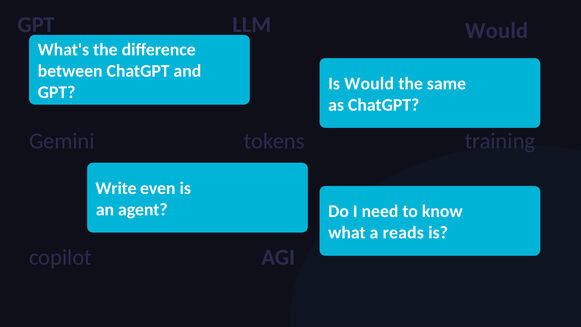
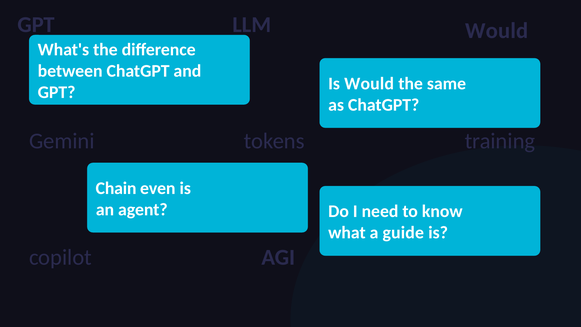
Write: Write -> Chain
reads: reads -> guide
